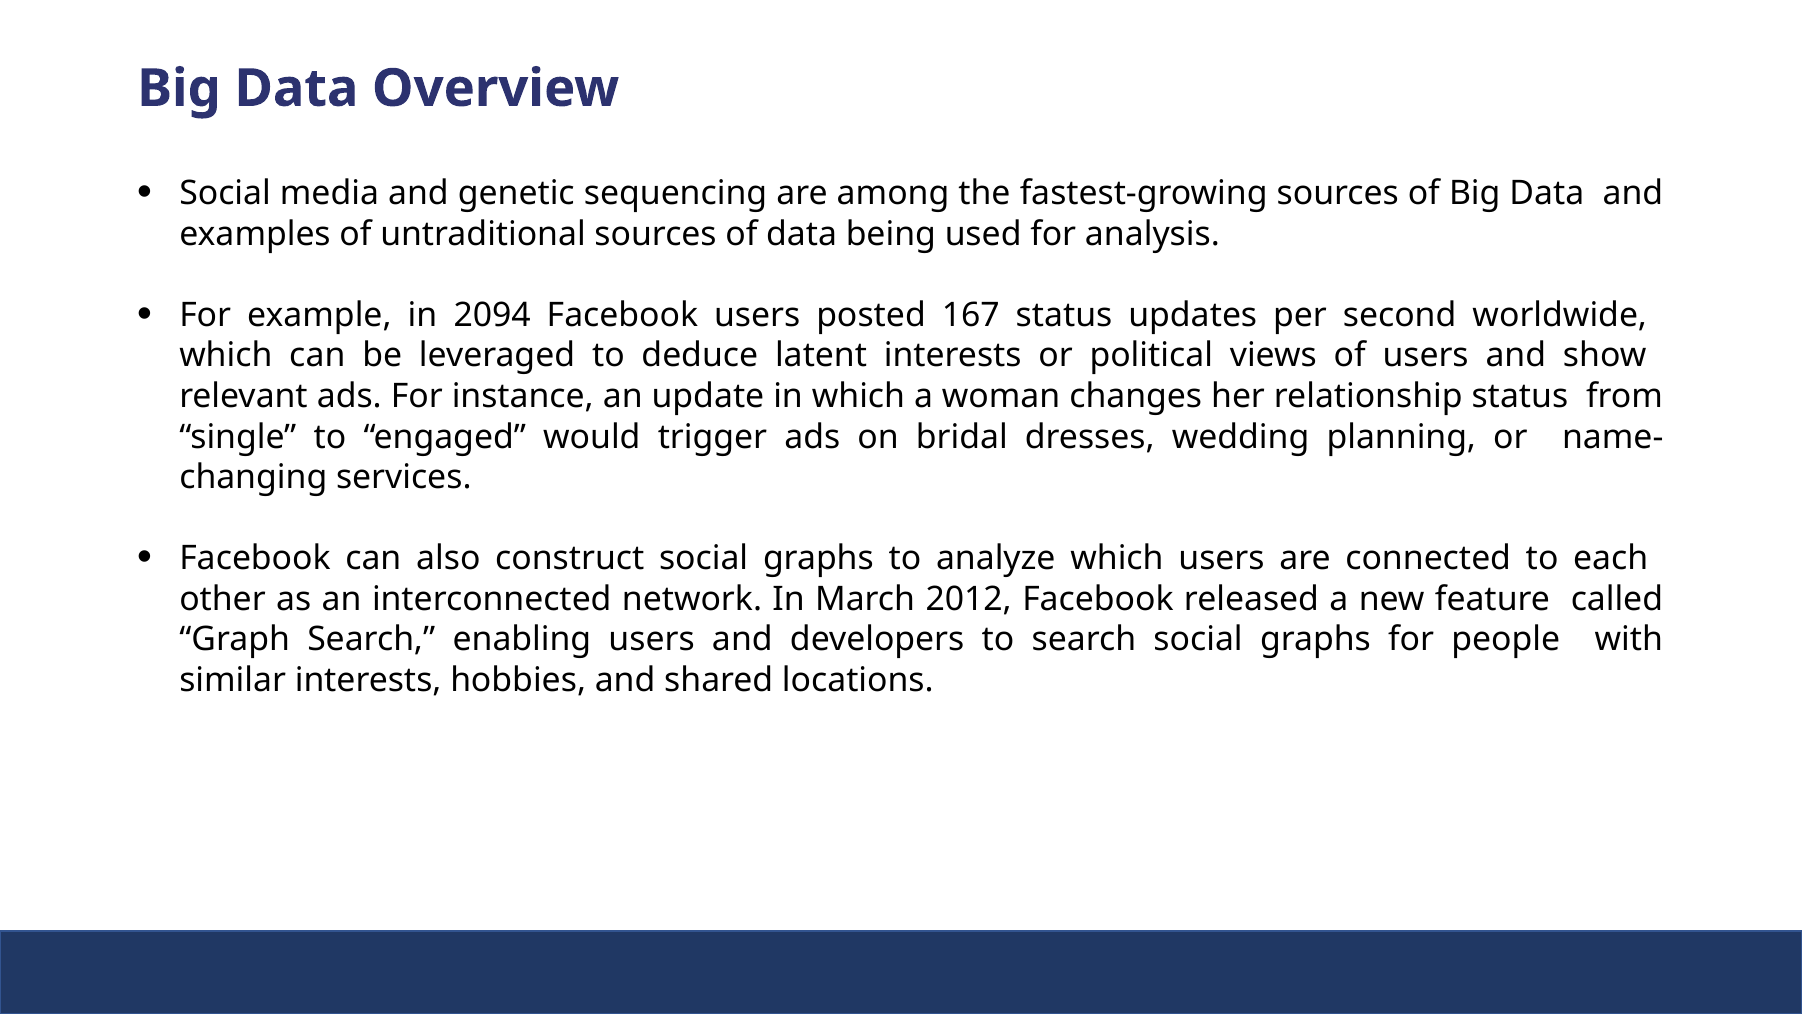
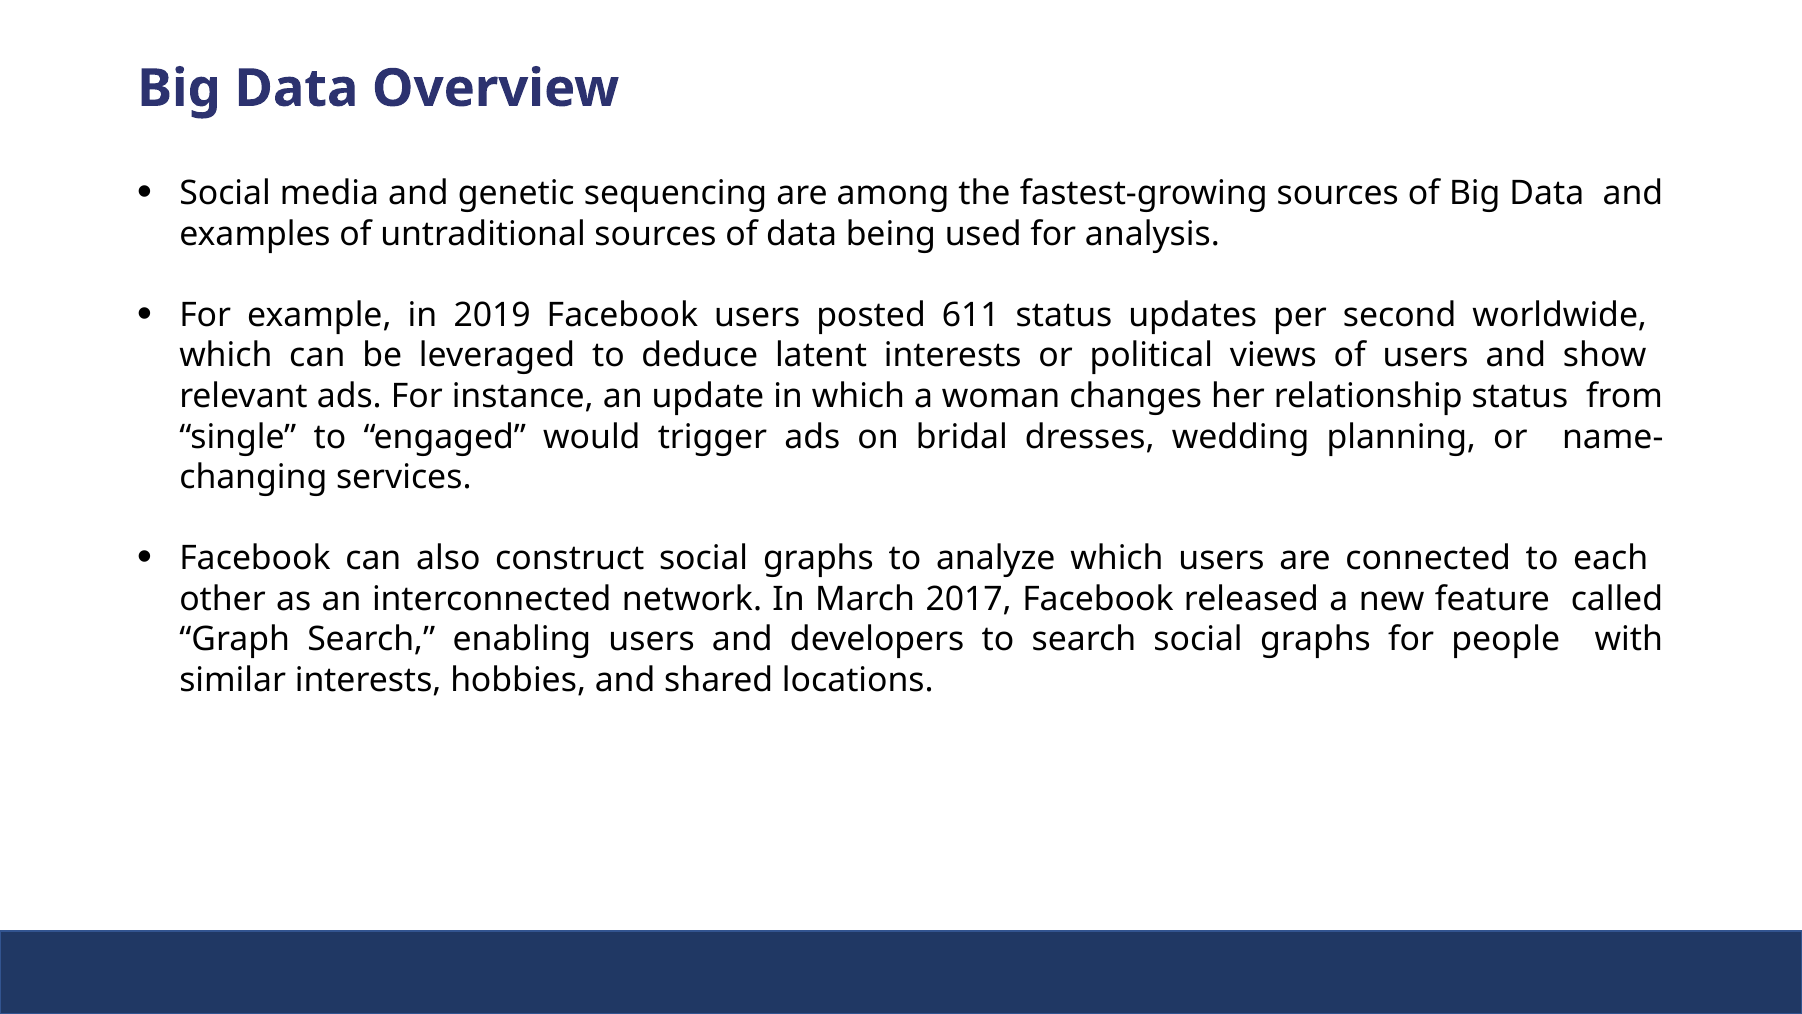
2094: 2094 -> 2019
167: 167 -> 611
2012: 2012 -> 2017
